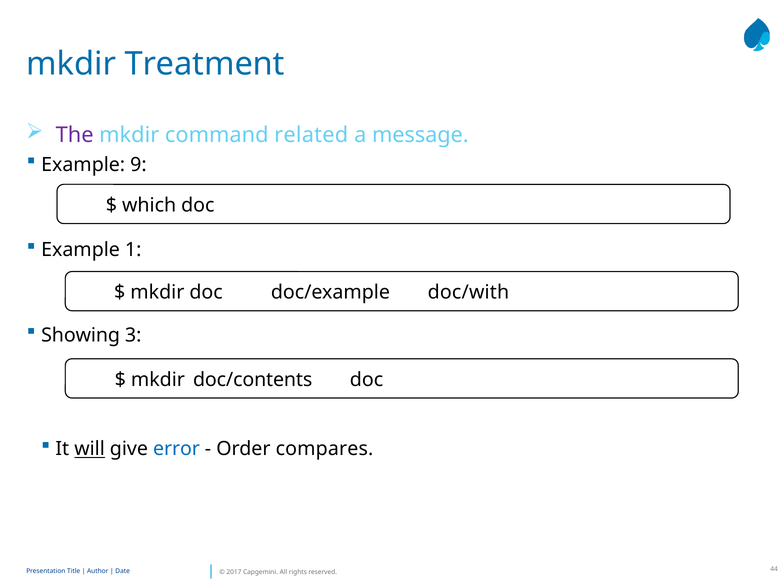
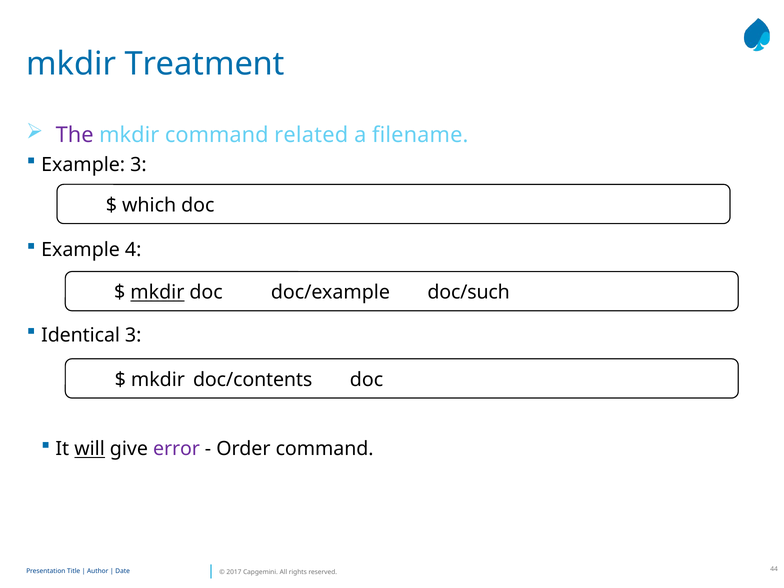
message: message -> filename
Example 9: 9 -> 3
1: 1 -> 4
mkdir at (157, 293) underline: none -> present
doc/with: doc/with -> doc/such
Showing: Showing -> Identical
error colour: blue -> purple
Order compares: compares -> command
